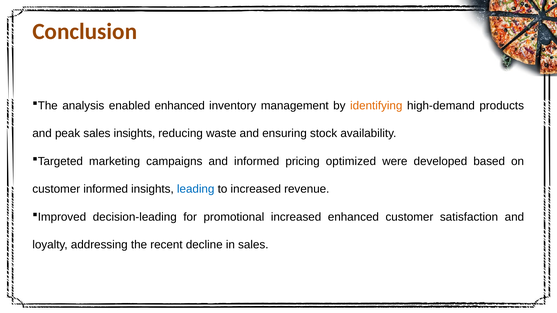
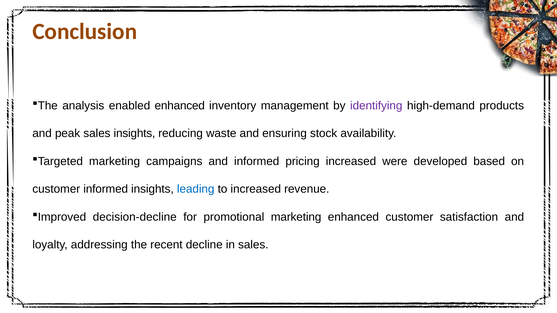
identifying colour: orange -> purple
pricing optimized: optimized -> increased
decision-leading: decision-leading -> decision-decline
promotional increased: increased -> marketing
